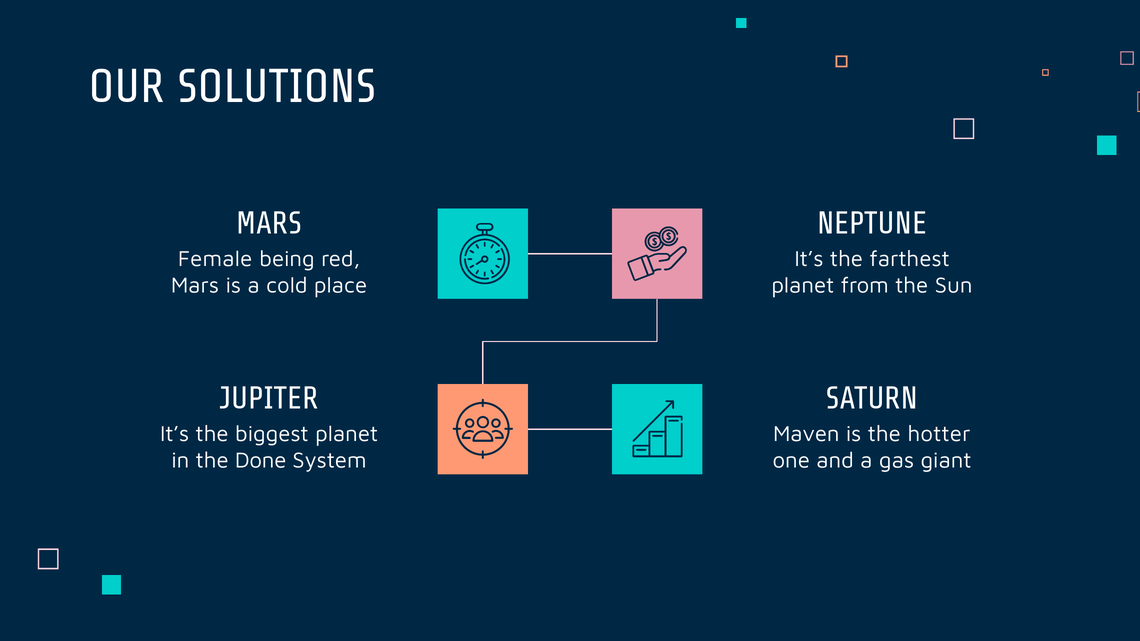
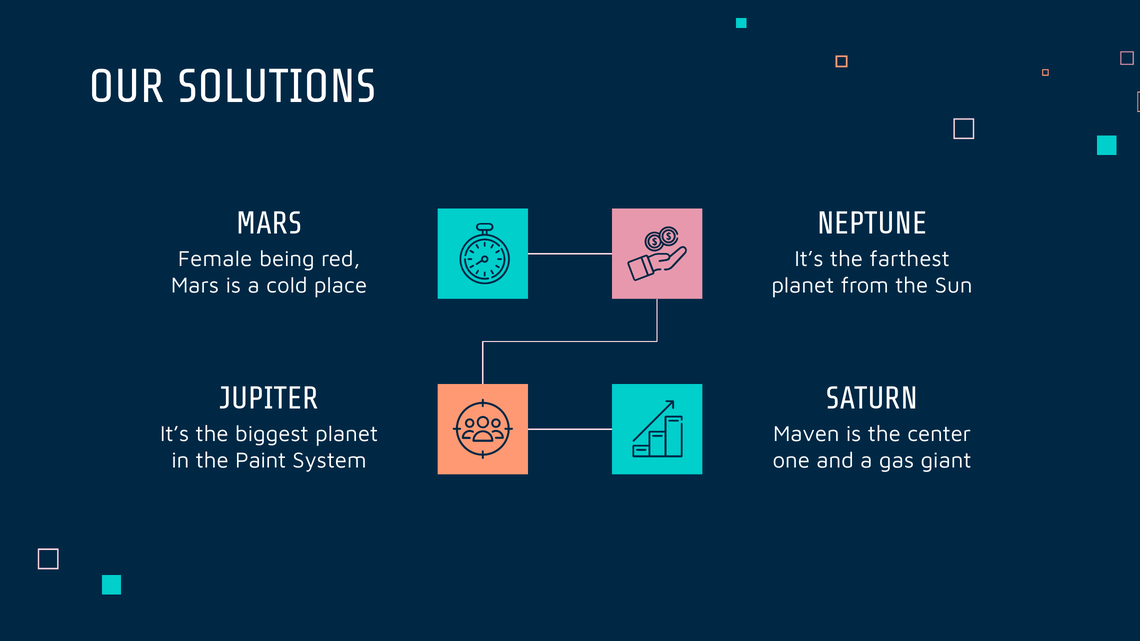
hotter: hotter -> center
Done: Done -> Paint
